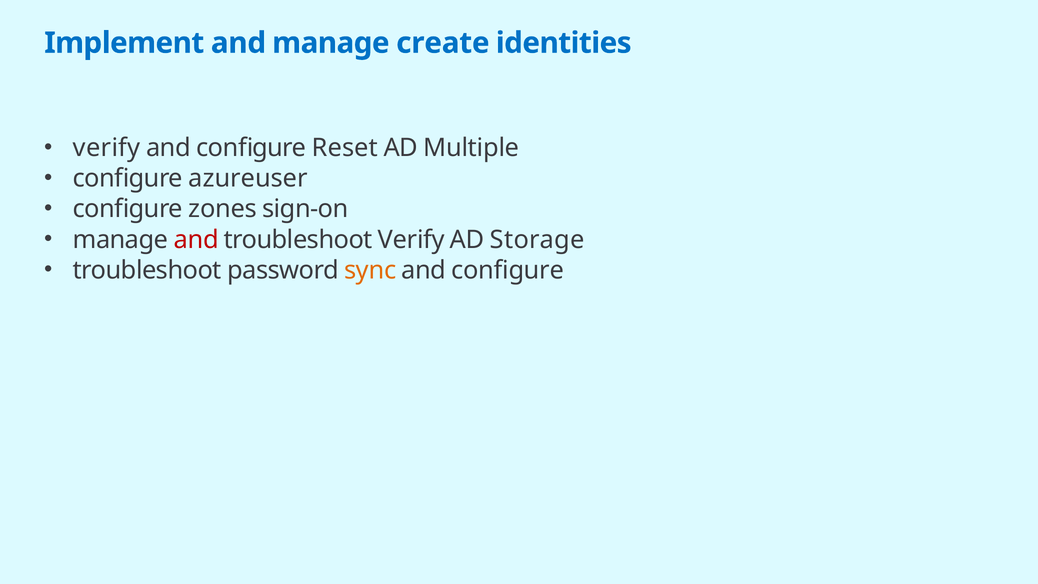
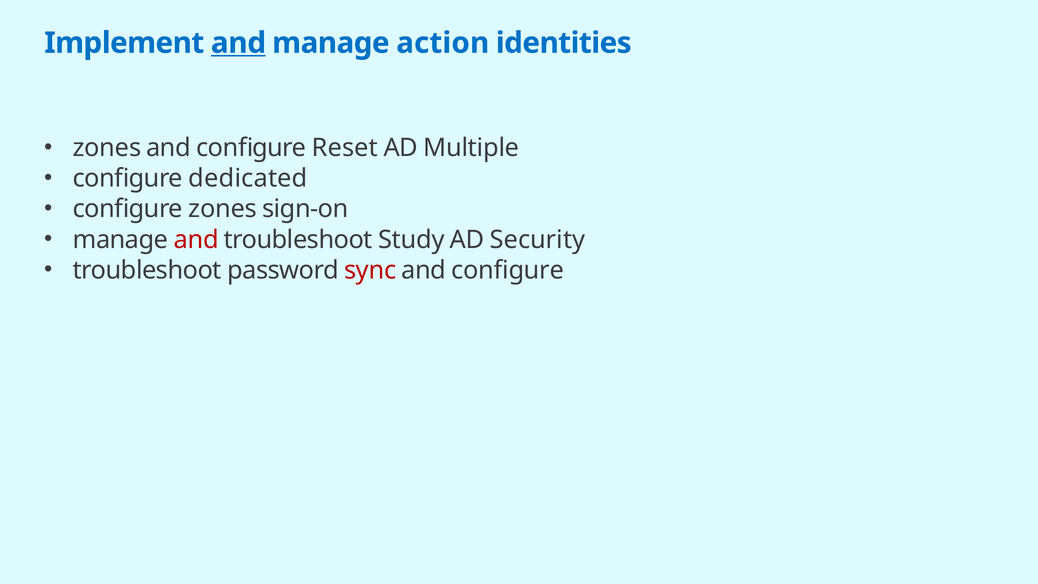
and at (238, 43) underline: none -> present
create: create -> action
verify at (107, 148): verify -> zones
azureuser: azureuser -> dedicated
troubleshoot Verify: Verify -> Study
Storage: Storage -> Security
sync colour: orange -> red
